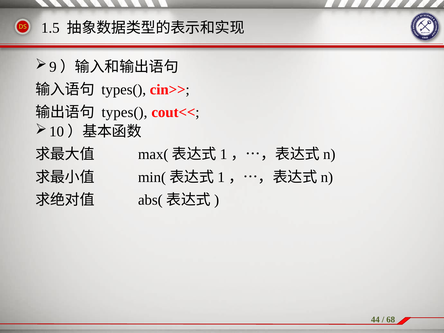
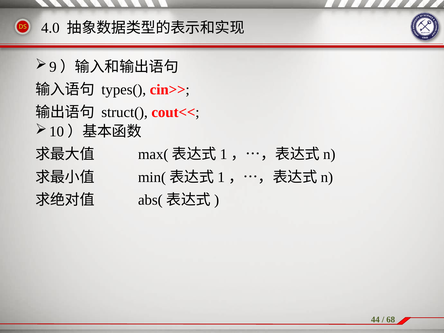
1.5: 1.5 -> 4.0
types( at (124, 112): types( -> struct(
